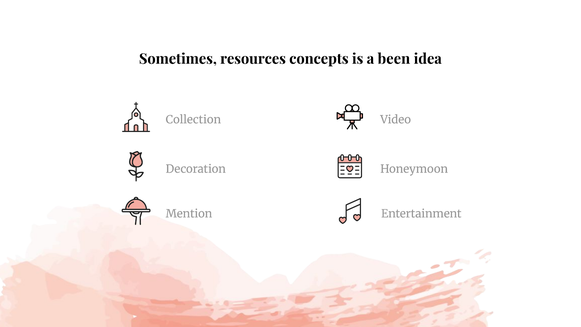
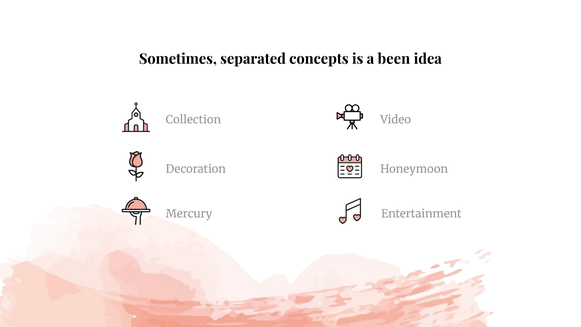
resources: resources -> separated
Mention: Mention -> Mercury
